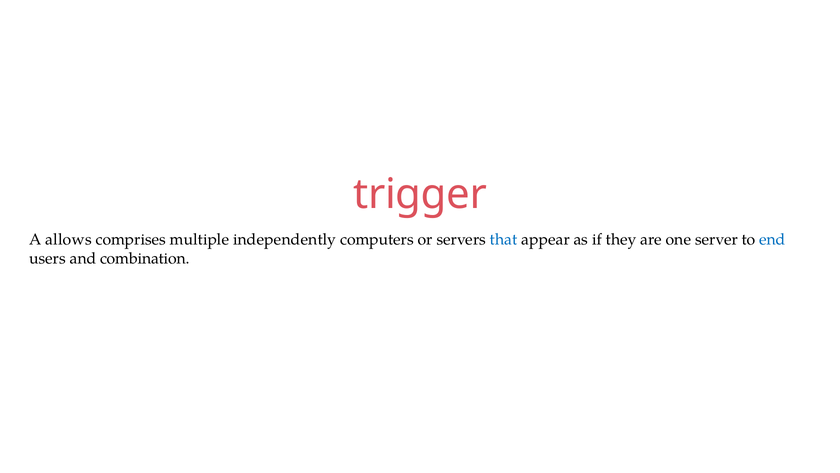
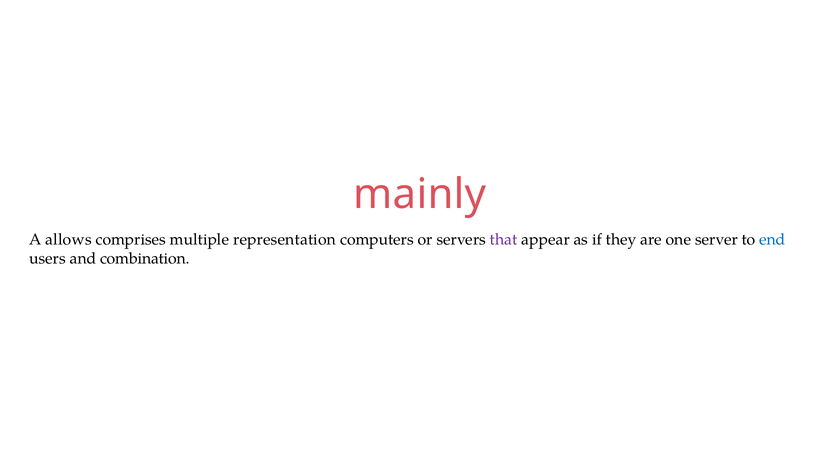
trigger: trigger -> mainly
independently: independently -> representation
that colour: blue -> purple
